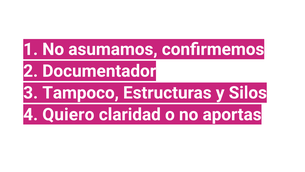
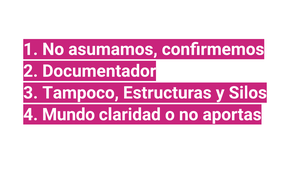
Quiero: Quiero -> Mundo
